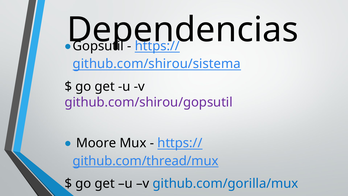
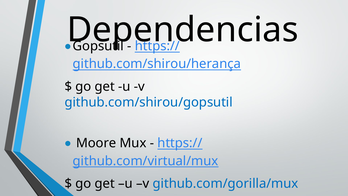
github.com/shirou/sistema: github.com/shirou/sistema -> github.com/shirou/herança
github.com/shirou/gopsutil colour: purple -> blue
github.com/thread/mux: github.com/thread/mux -> github.com/virtual/mux
